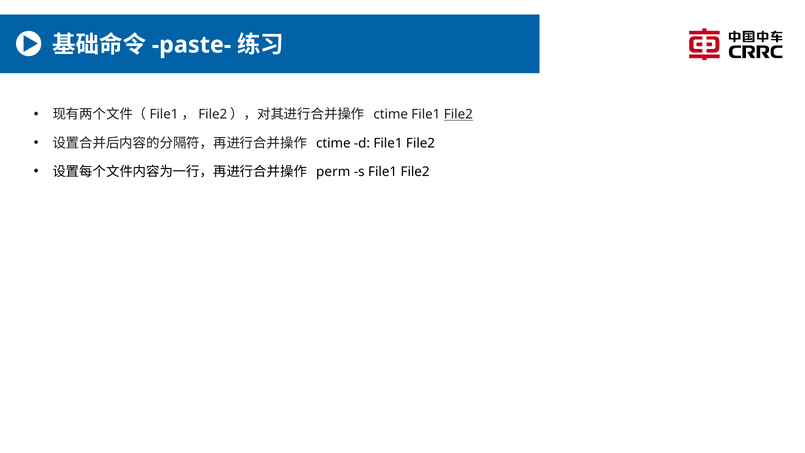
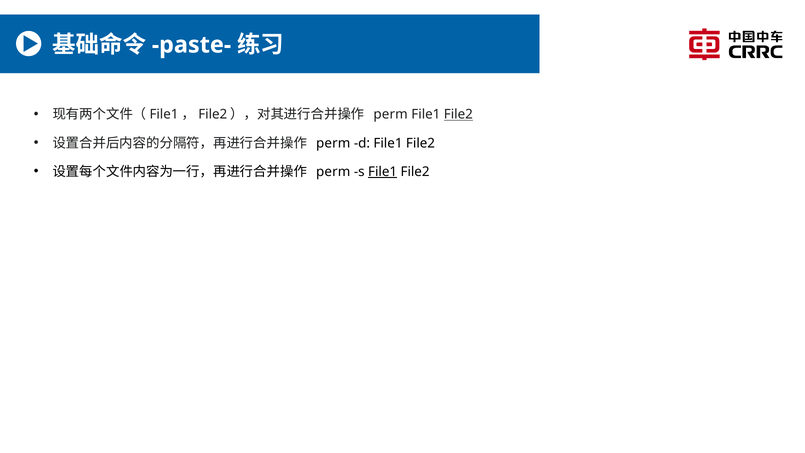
ctime at (391, 114): ctime -> perm
ctime at (333, 143): ctime -> perm
File1 at (383, 172) underline: none -> present
